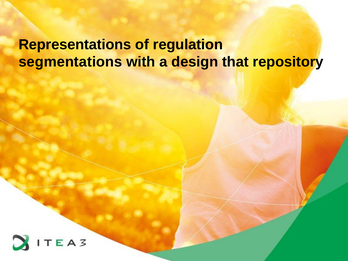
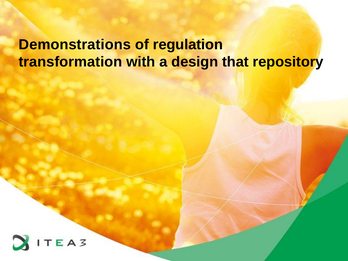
Representations: Representations -> Demonstrations
segmentations: segmentations -> transformation
